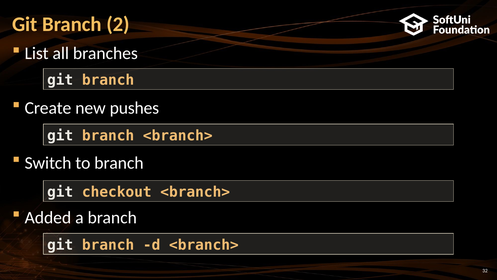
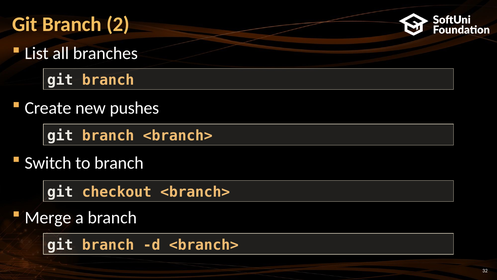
Added: Added -> Merge
